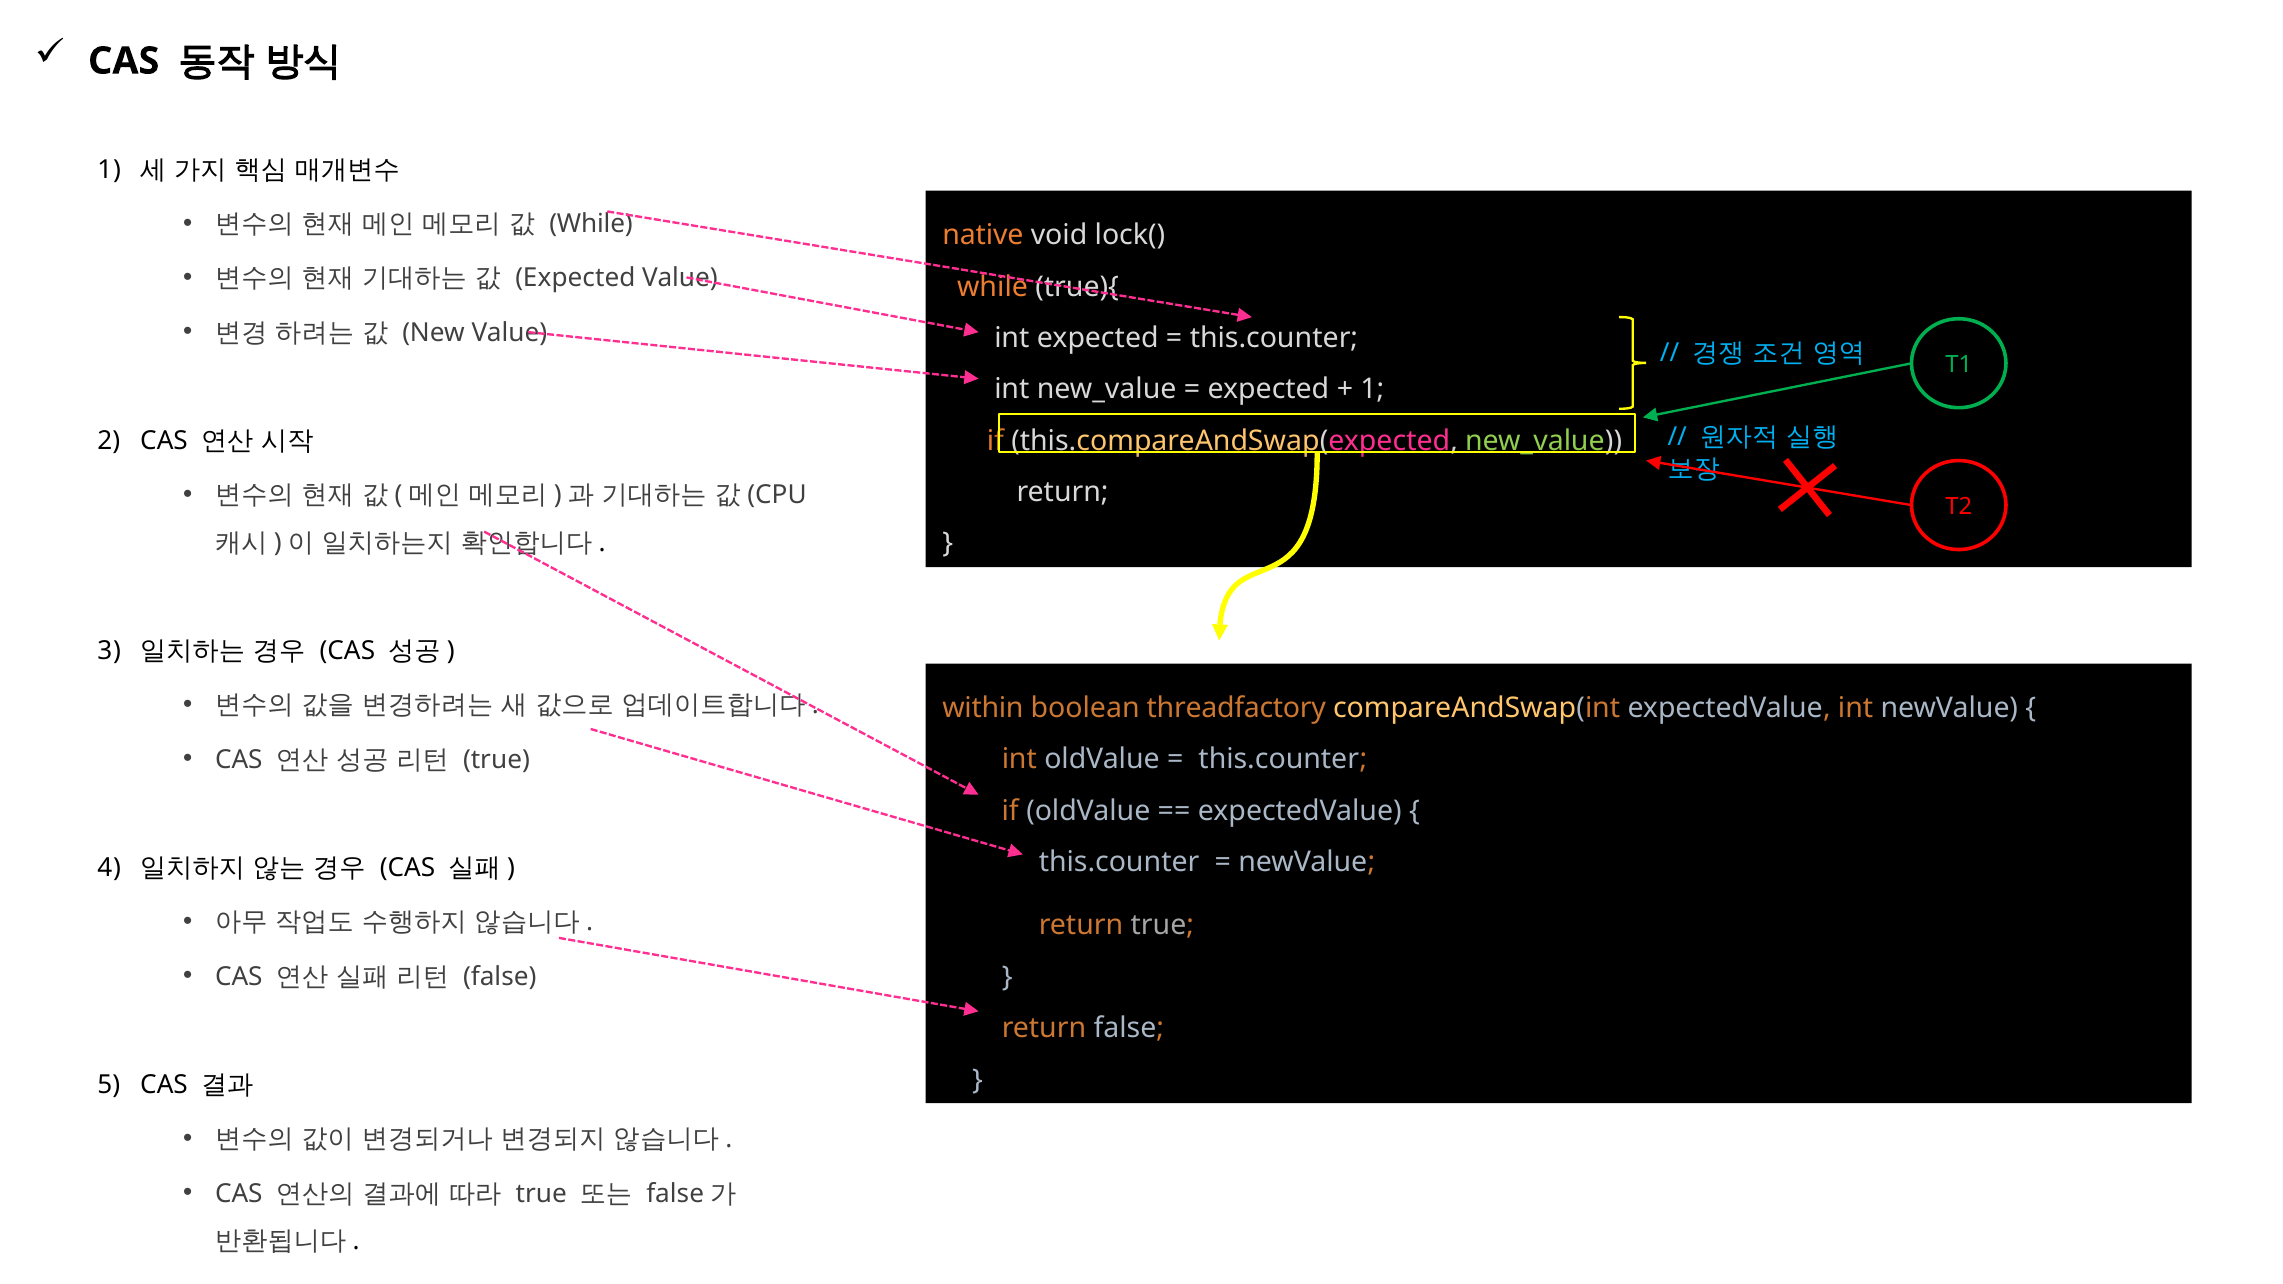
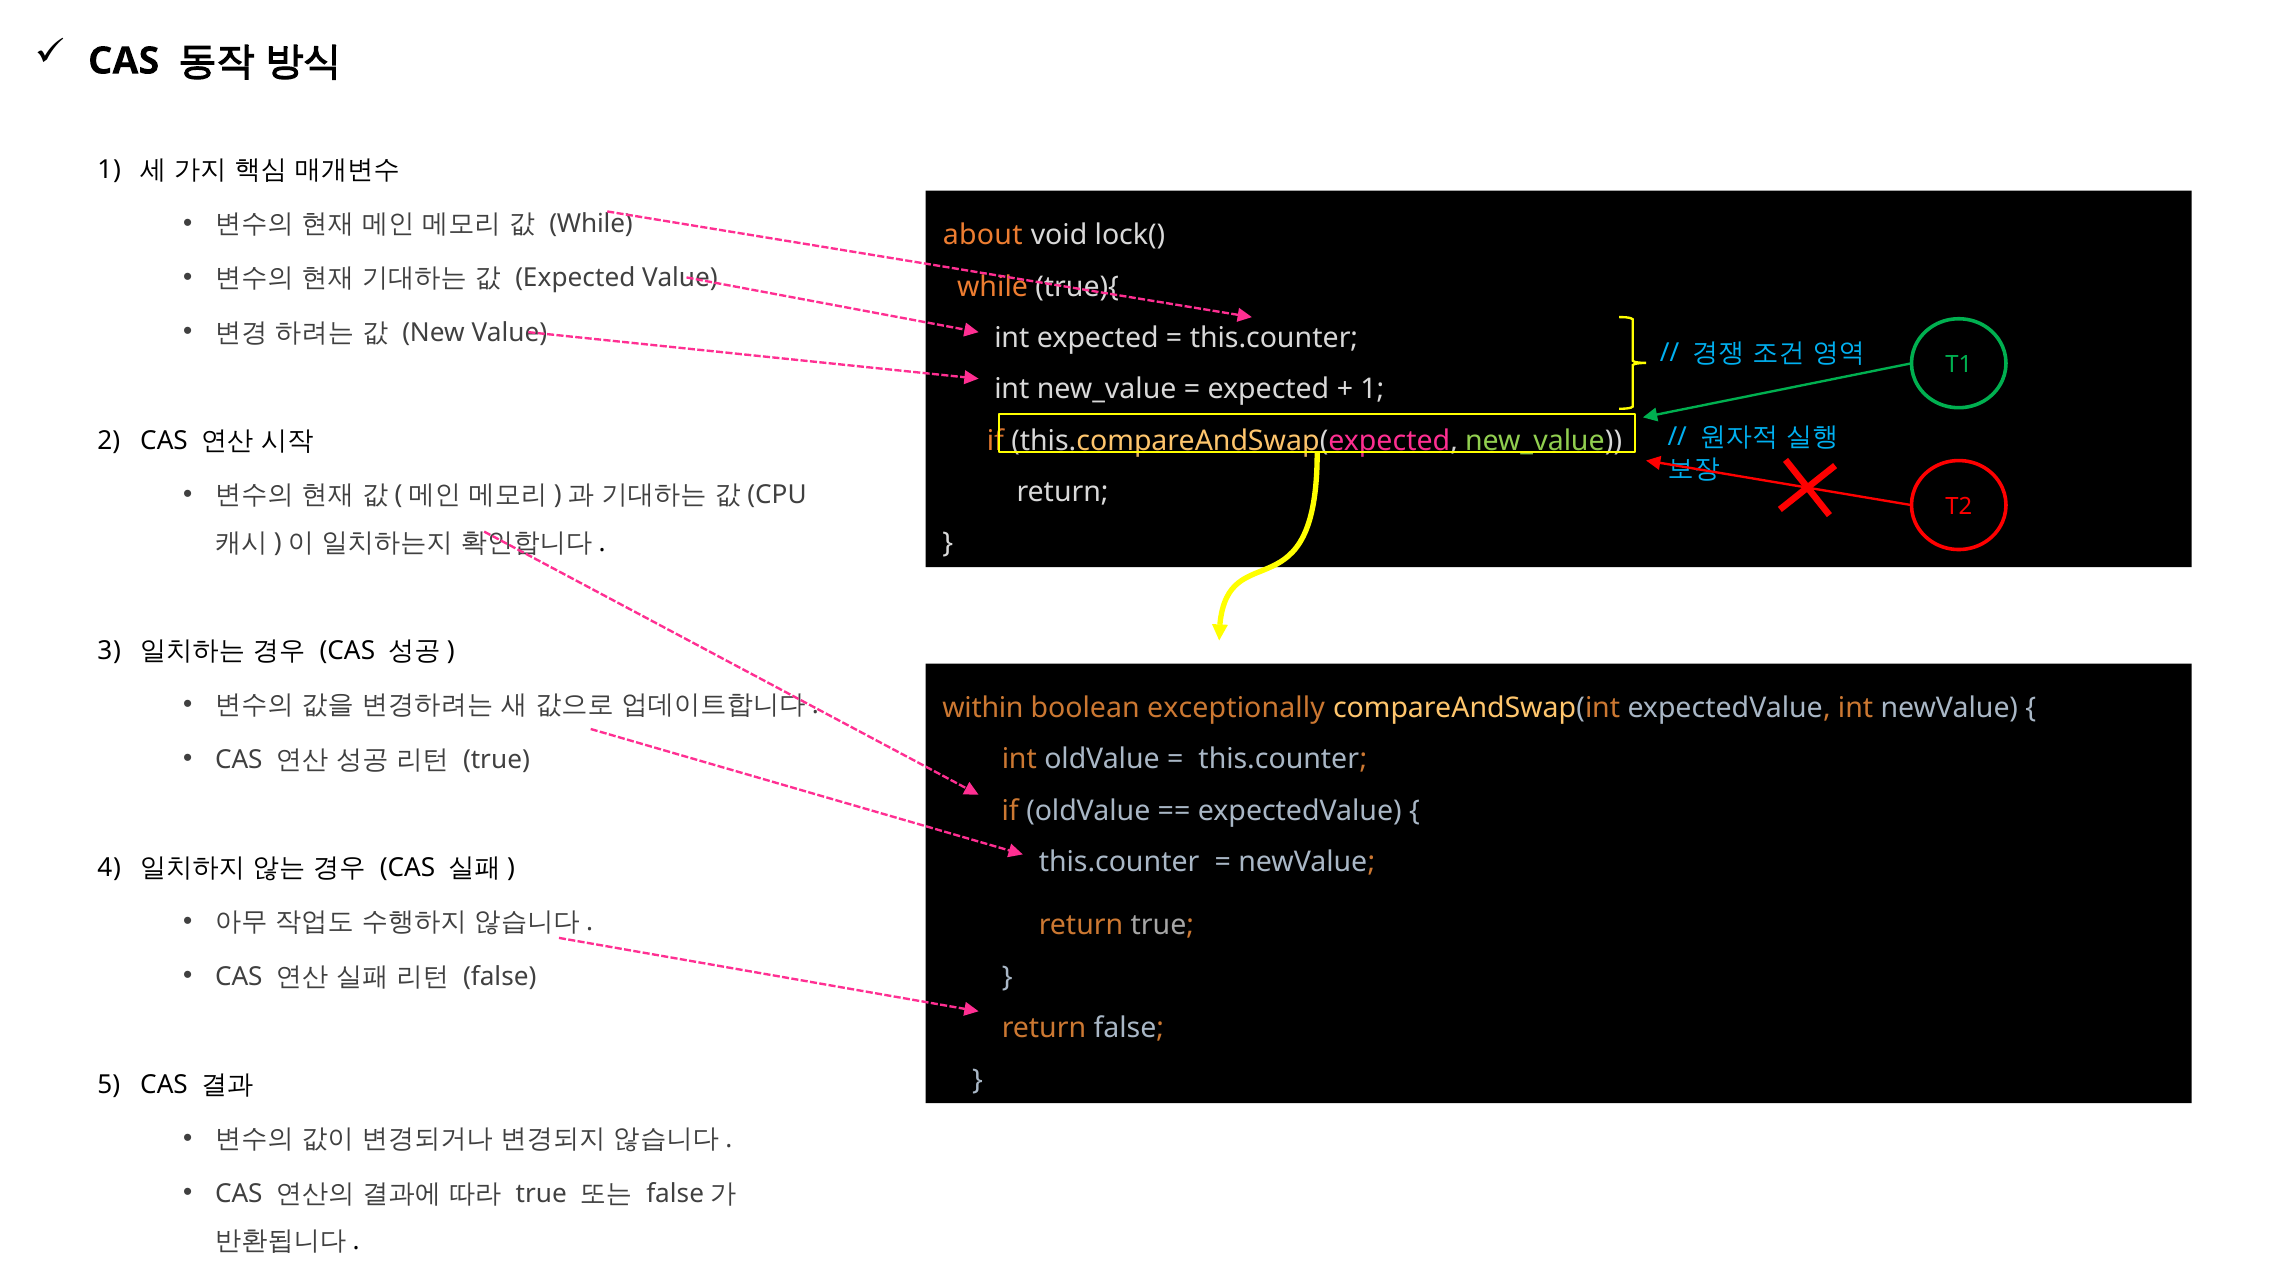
native: native -> about
threadfactory: threadfactory -> exceptionally
